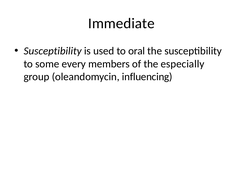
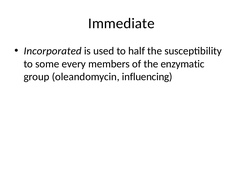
Susceptibility at (53, 51): Susceptibility -> Incorporated
oral: oral -> half
especially: especially -> enzymatic
